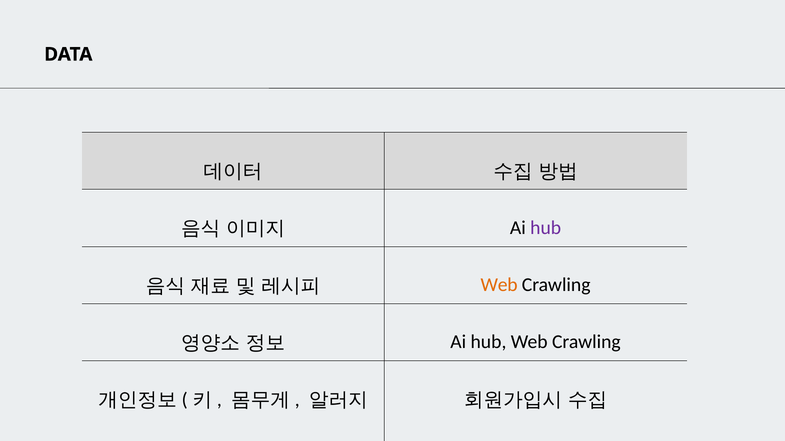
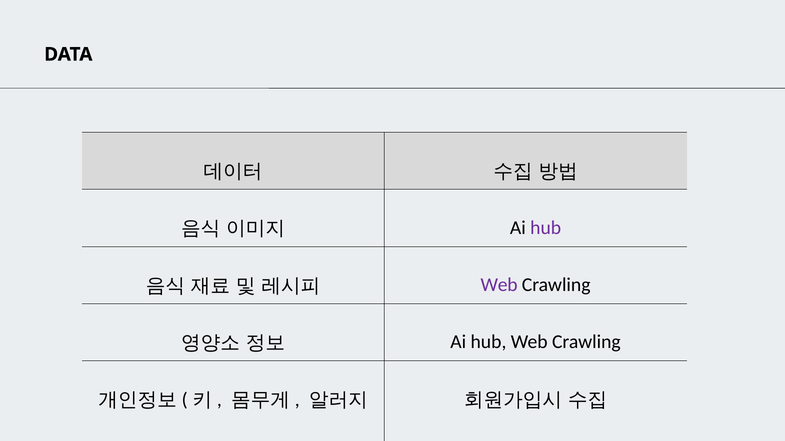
Web at (499, 285) colour: orange -> purple
